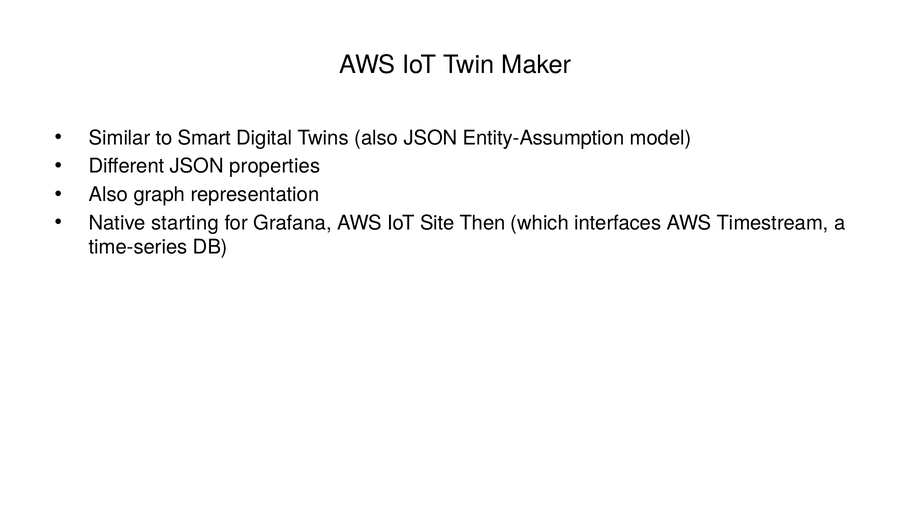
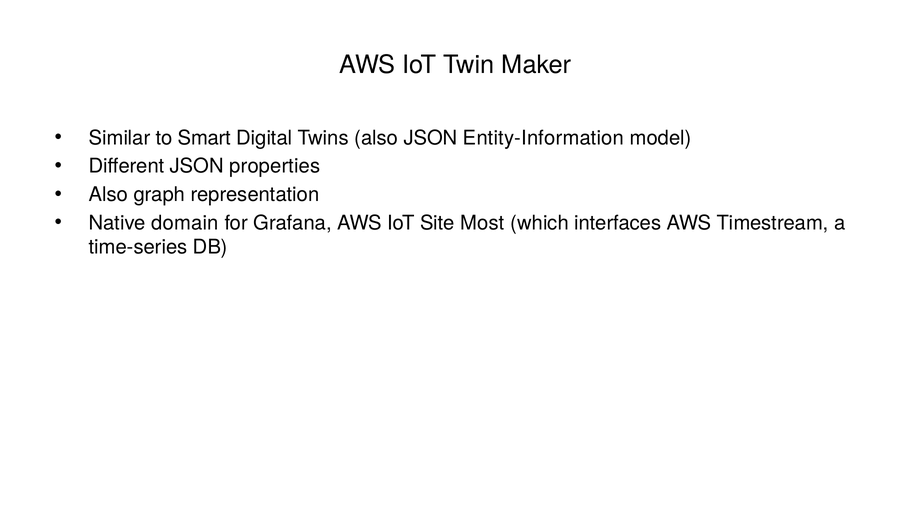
Entity-Assumption: Entity-Assumption -> Entity-Information
starting: starting -> domain
Then: Then -> Most
